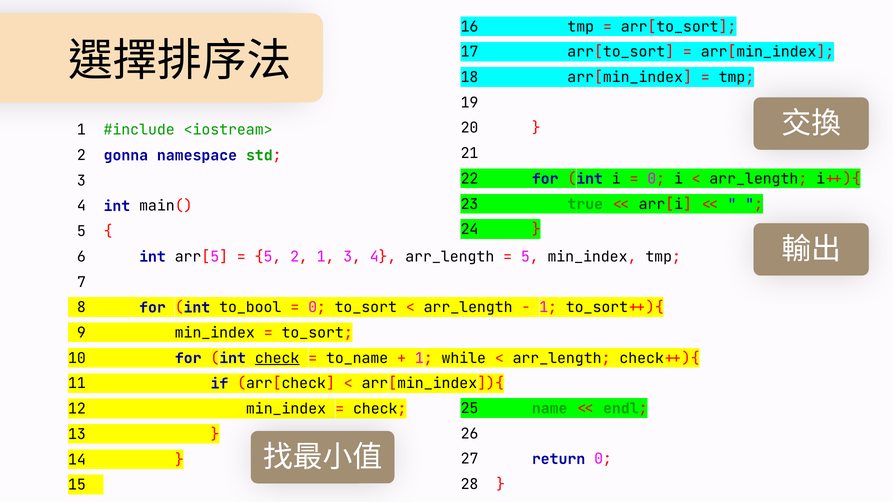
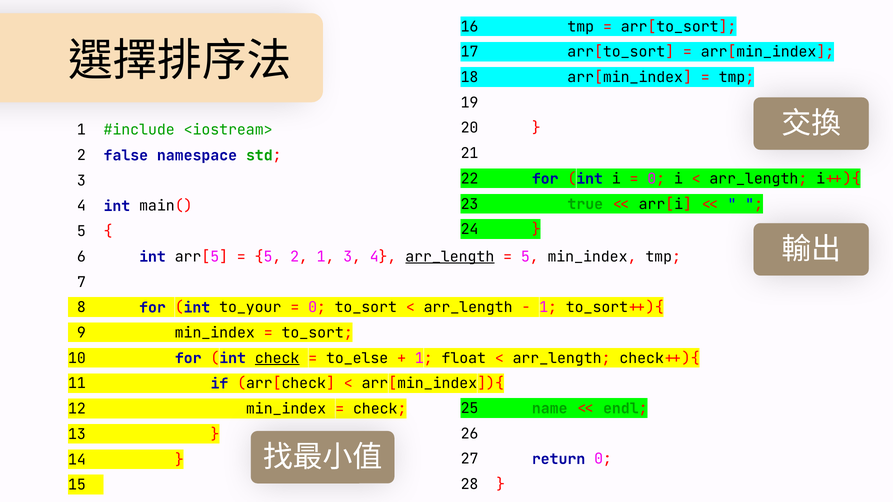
gonna: gonna -> false
arr_length at (450, 257) underline: none -> present
to_bool: to_bool -> to_your
to_name: to_name -> to_else
while: while -> float
